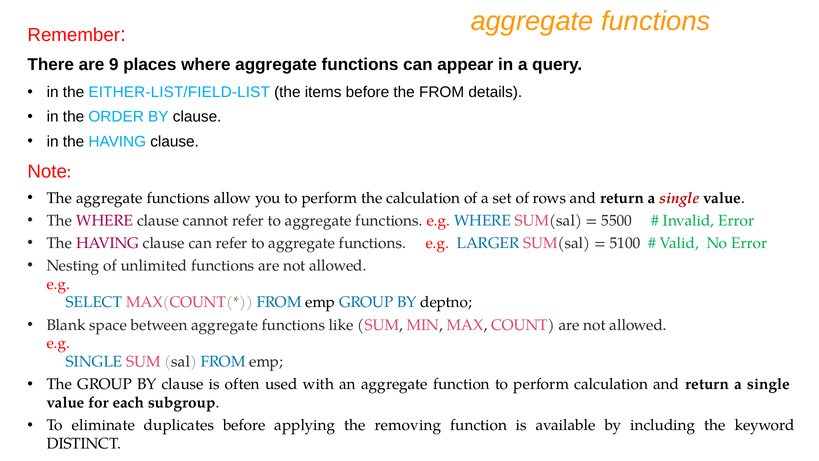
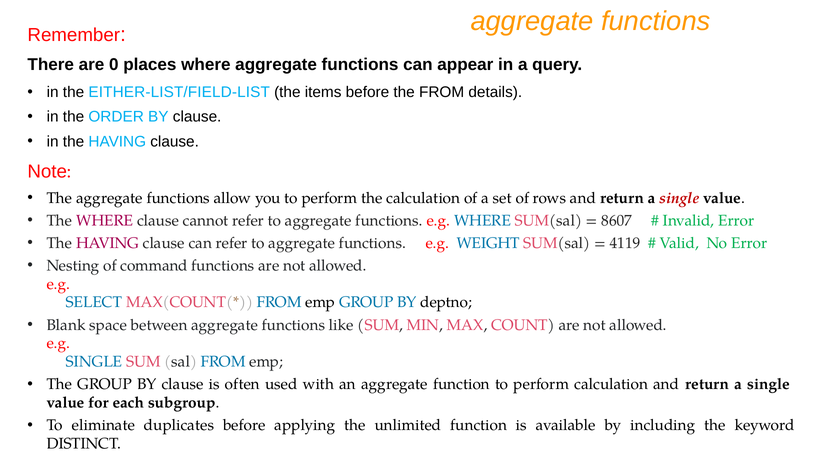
9: 9 -> 0
5500: 5500 -> 8607
LARGER: LARGER -> WEIGHT
5100: 5100 -> 4119
unlimited: unlimited -> command
removing: removing -> unlimited
